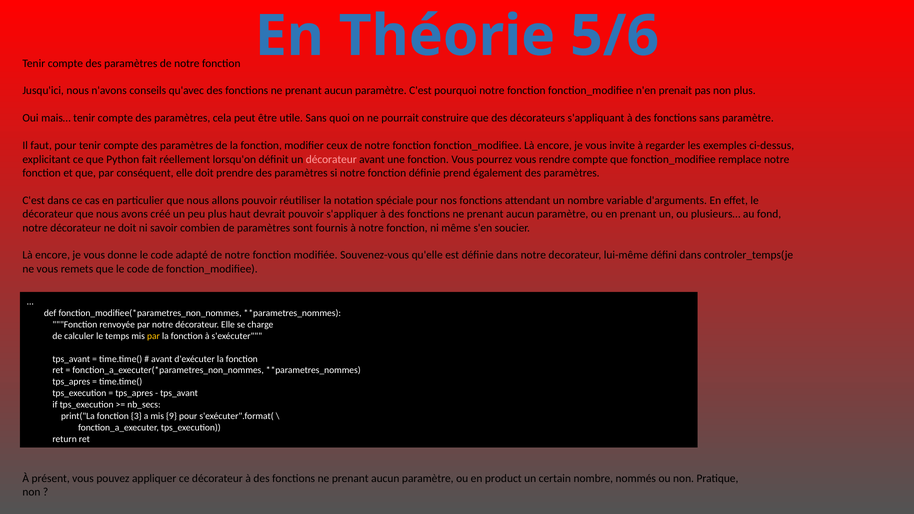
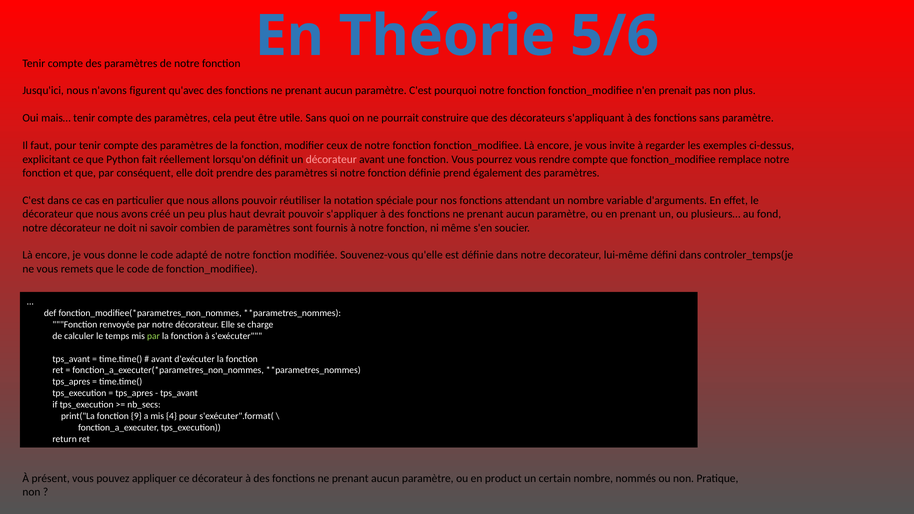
conseils: conseils -> figurent
par at (153, 336) colour: yellow -> light green
3: 3 -> 9
9: 9 -> 4
